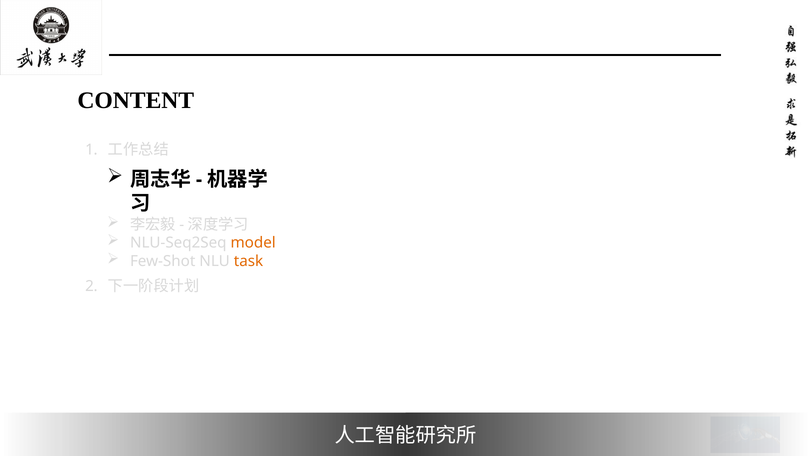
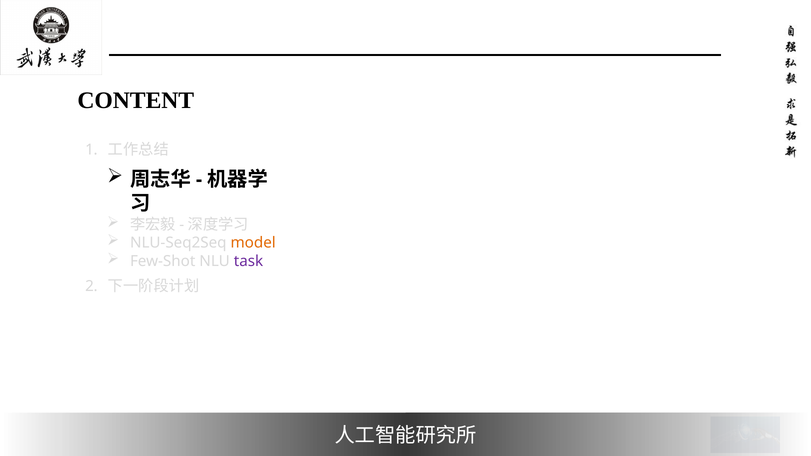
task colour: orange -> purple
